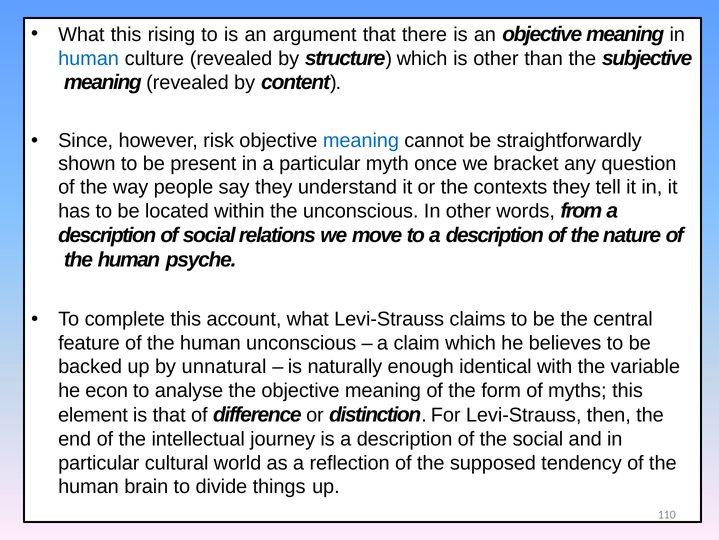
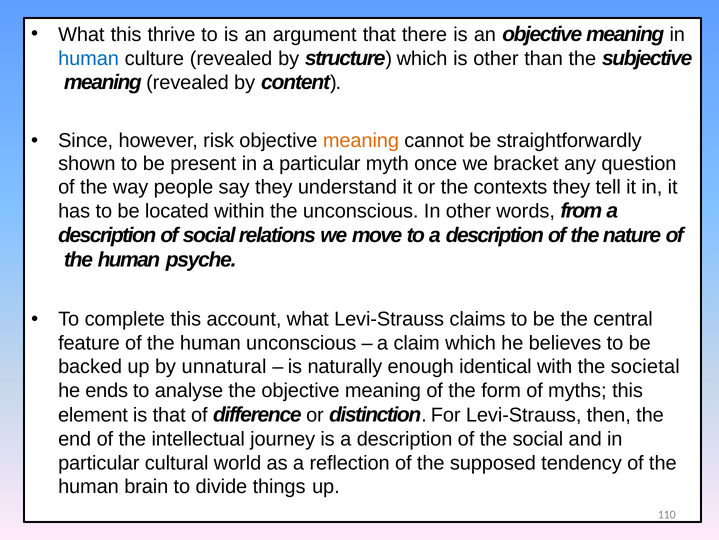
rising: rising -> thrive
meaning at (361, 140) colour: blue -> orange
variable: variable -> societal
econ: econ -> ends
